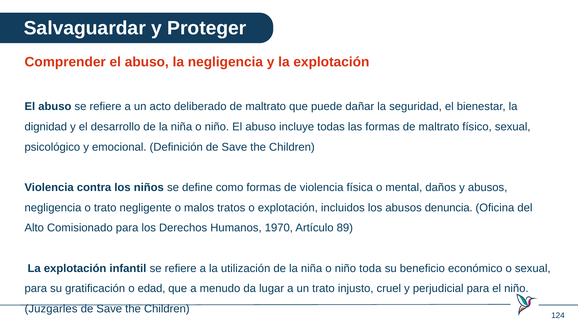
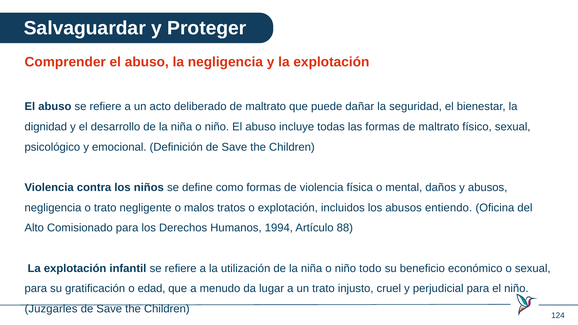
denuncia: denuncia -> entiendo
1970: 1970 -> 1994
89: 89 -> 88
toda: toda -> todo
